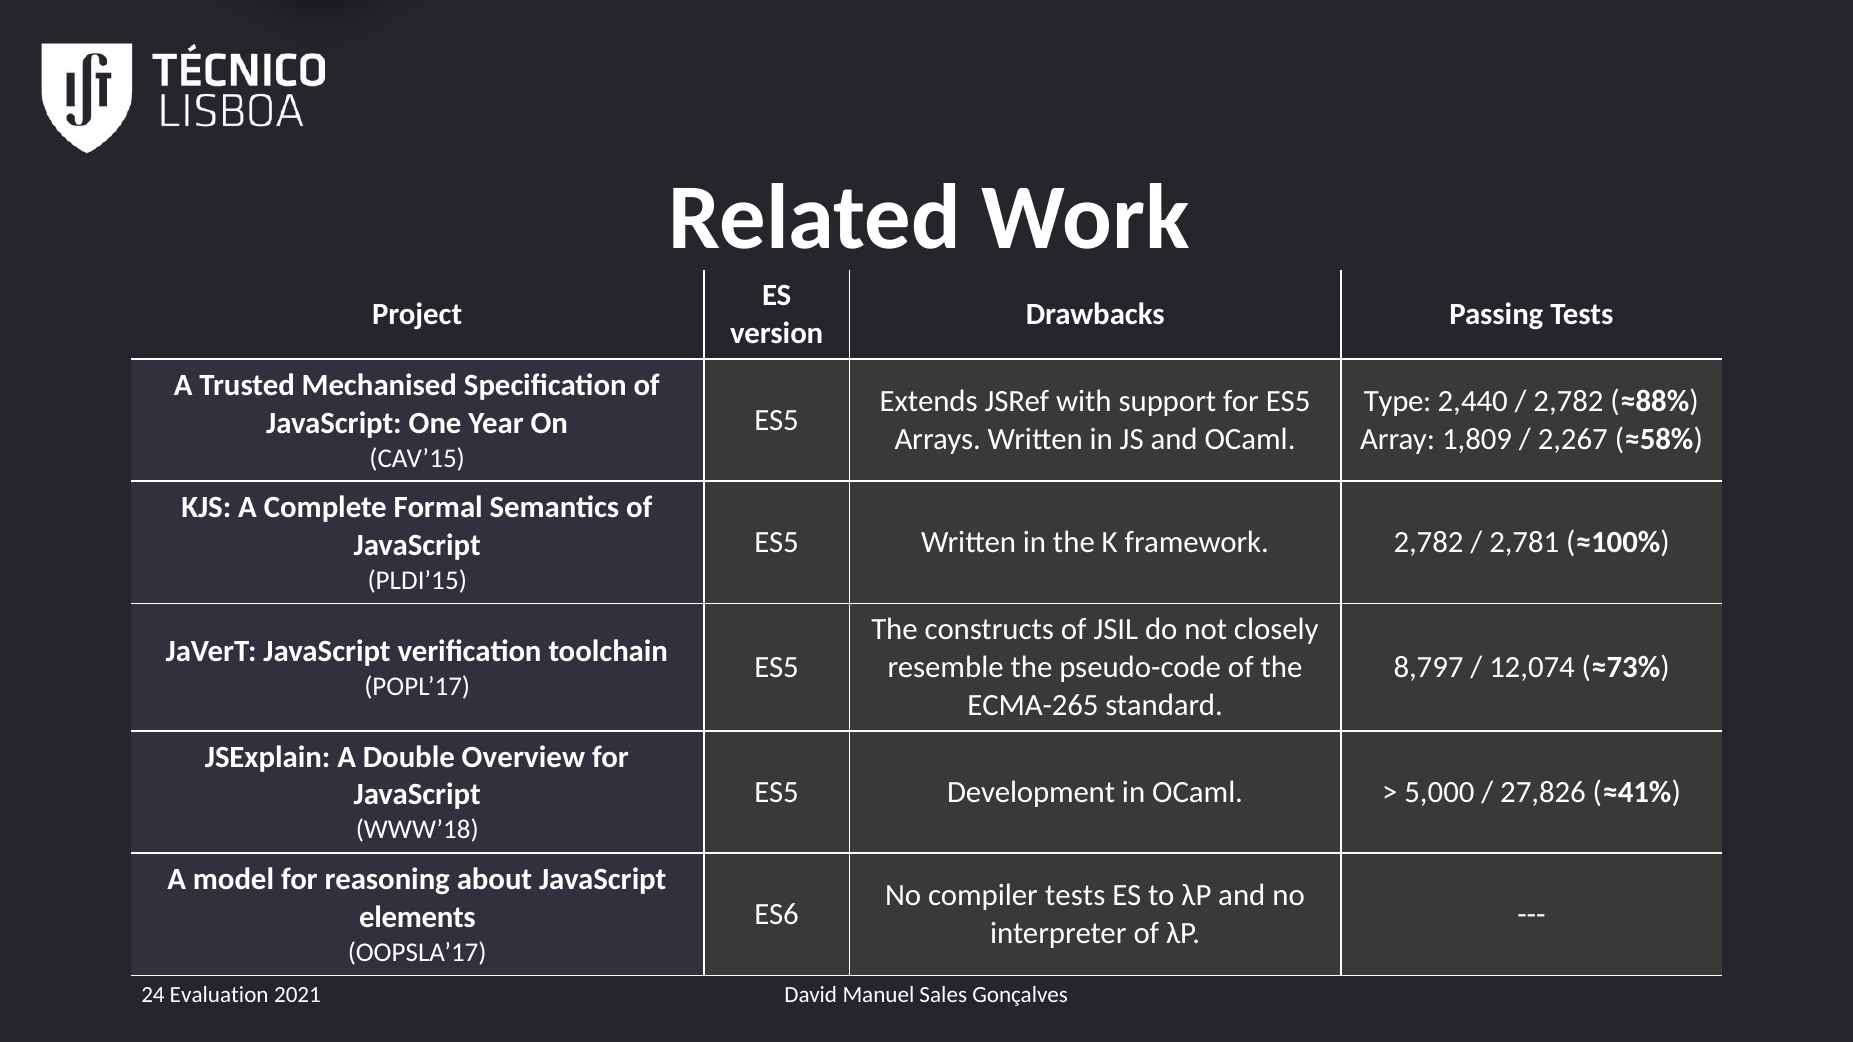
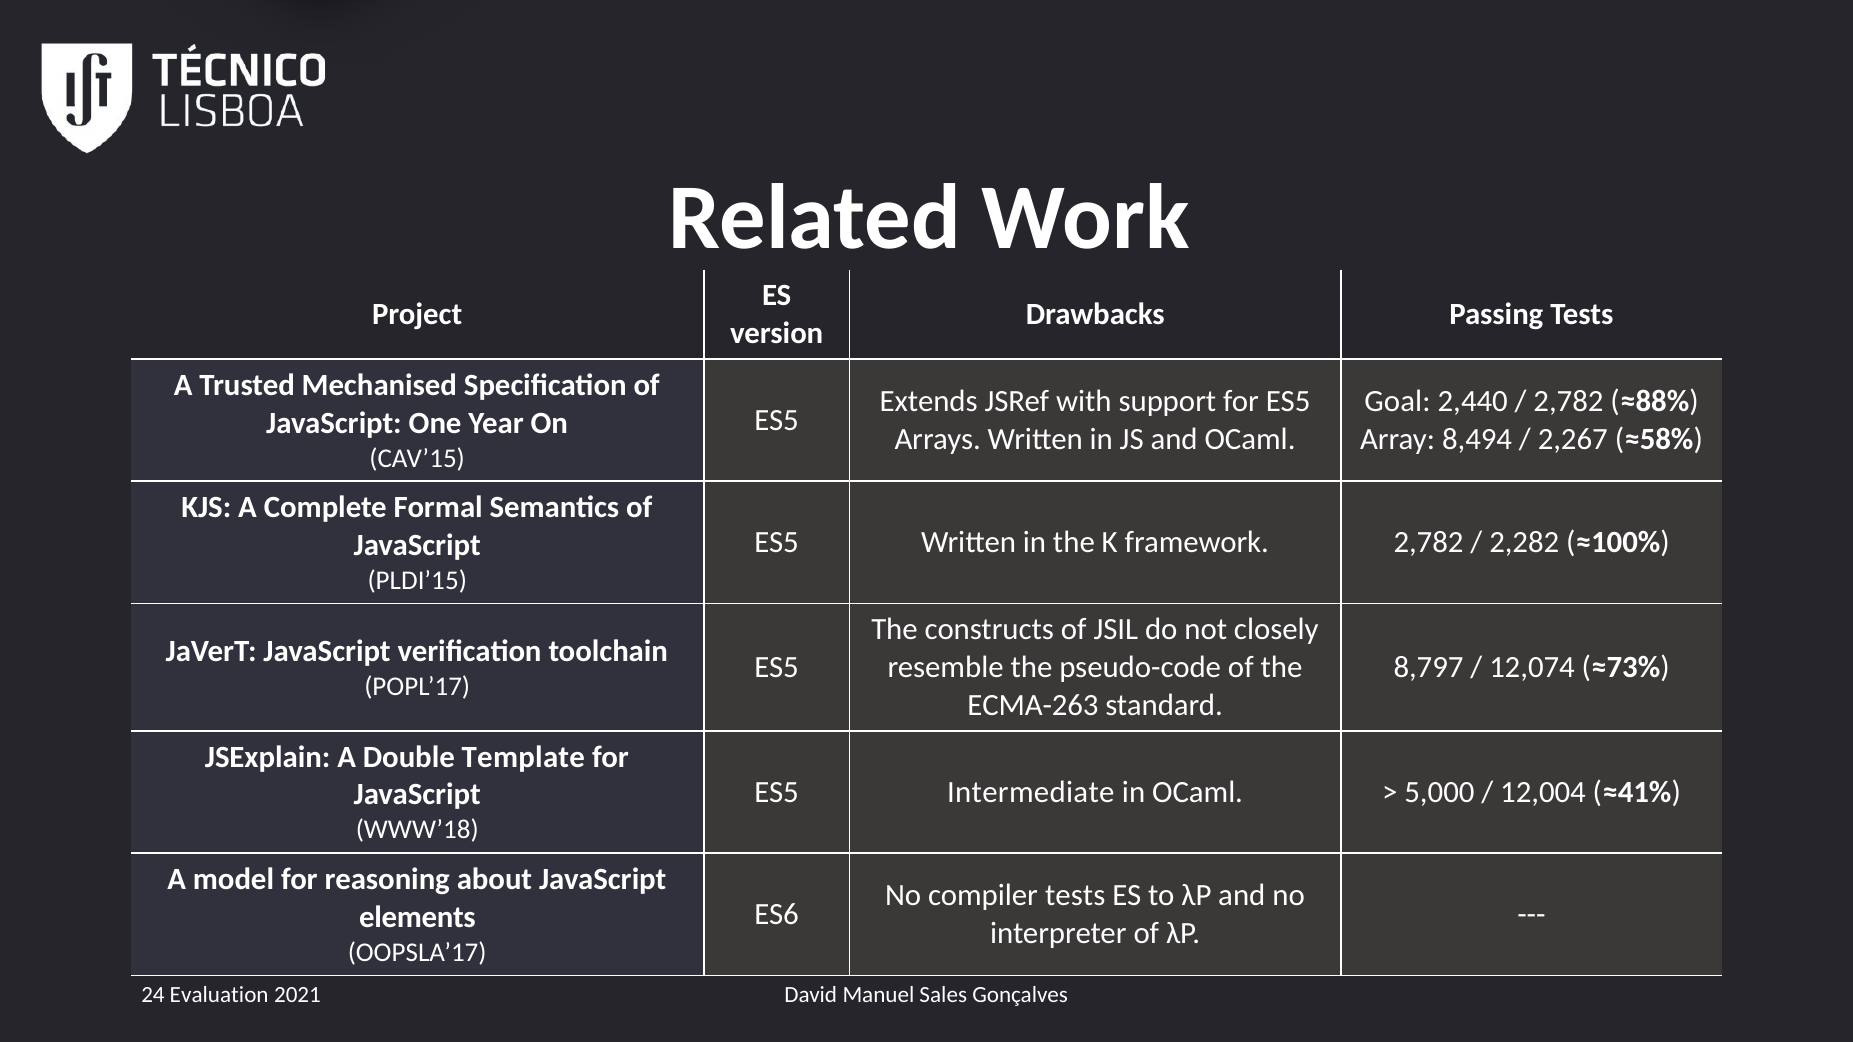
Type: Type -> Goal
1,809: 1,809 -> 8,494
2,781: 2,781 -> 2,282
ECMA-265: ECMA-265 -> ECMA-263
Overview: Overview -> Template
Development: Development -> Intermediate
27,826: 27,826 -> 12,004
